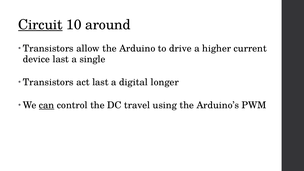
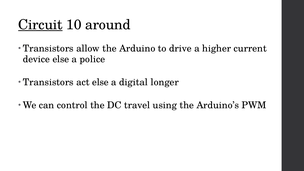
device last: last -> else
single: single -> police
act last: last -> else
can underline: present -> none
